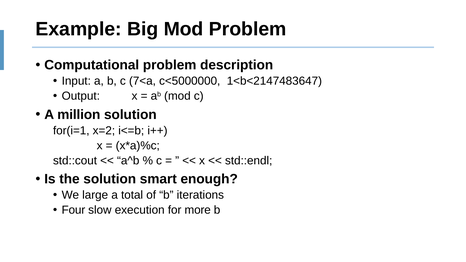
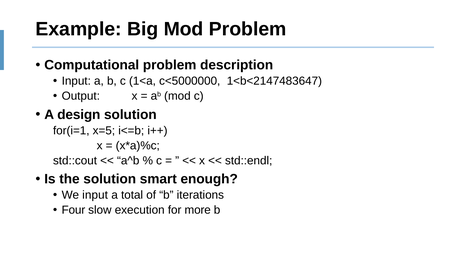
7<a: 7<a -> 1<a
million: million -> design
x=2: x=2 -> x=5
We large: large -> input
